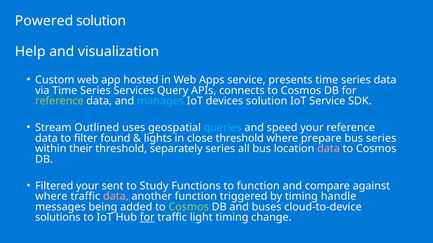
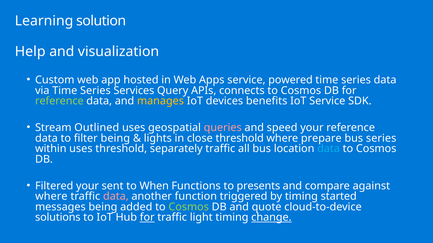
Powered: Powered -> Learning
presents: presents -> powered
manages colour: light blue -> yellow
devices solution: solution -> benefits
queries colour: light blue -> pink
filter found: found -> being
within their: their -> uses
separately series: series -> traffic
data at (329, 149) colour: pink -> light blue
Study: Study -> When
to function: function -> presents
handle: handle -> started
buses: buses -> quote
change underline: none -> present
